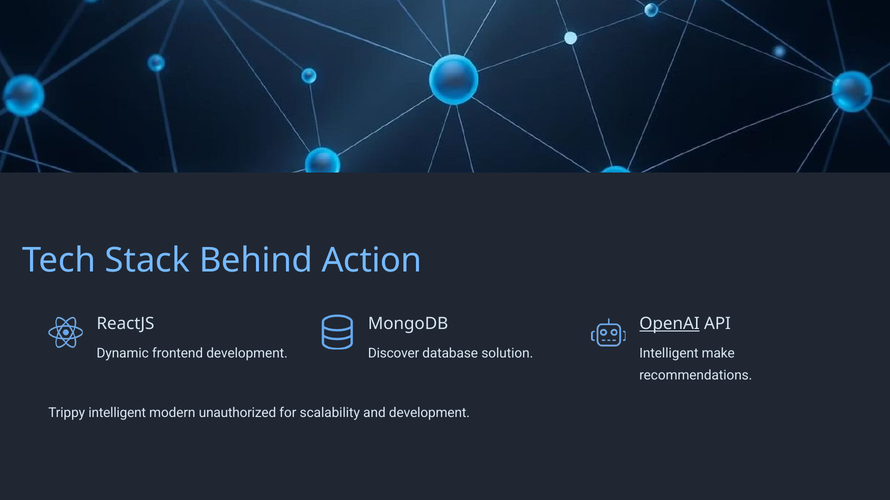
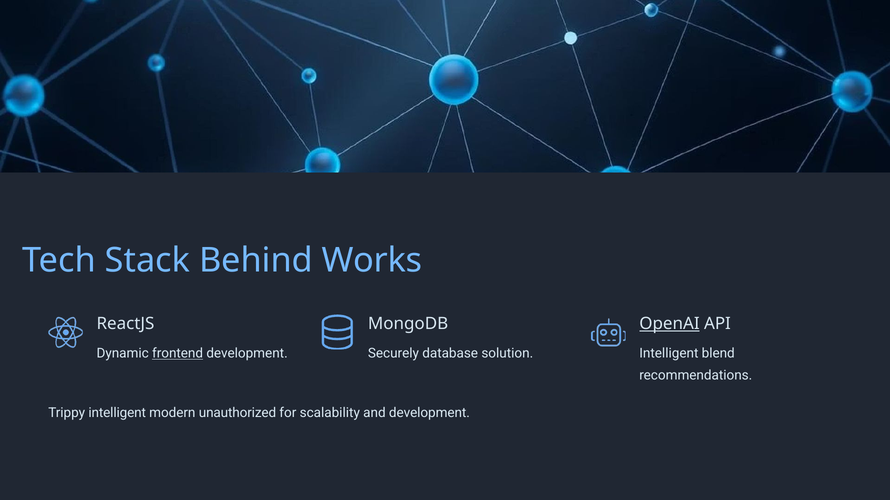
Action: Action -> Works
frontend underline: none -> present
Discover: Discover -> Securely
make: make -> blend
